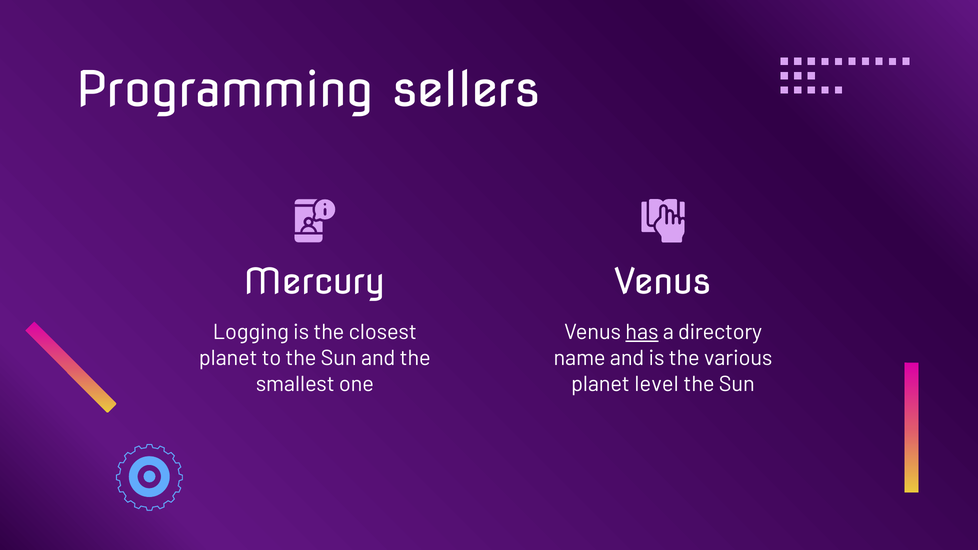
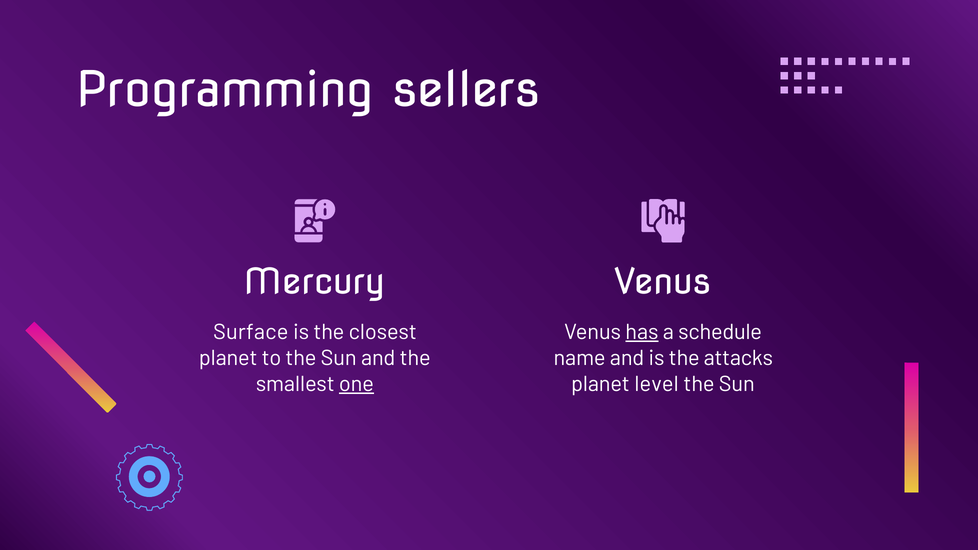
Logging: Logging -> Surface
directory: directory -> schedule
various: various -> attacks
one underline: none -> present
